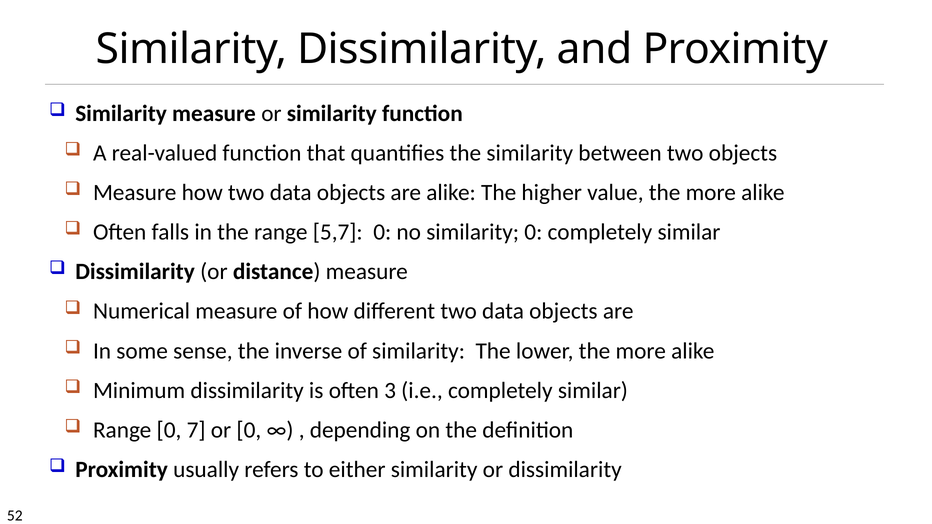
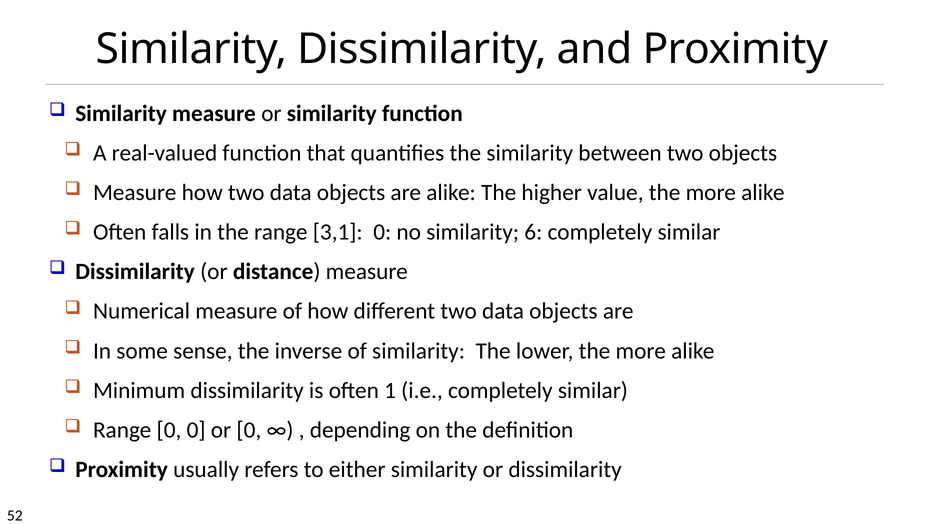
5,7: 5,7 -> 3,1
similarity 0: 0 -> 6
3: 3 -> 1
0 7: 7 -> 0
